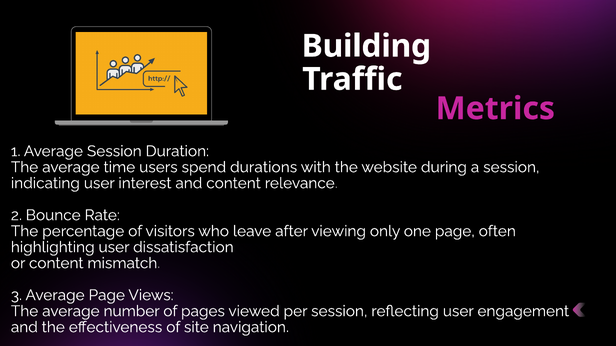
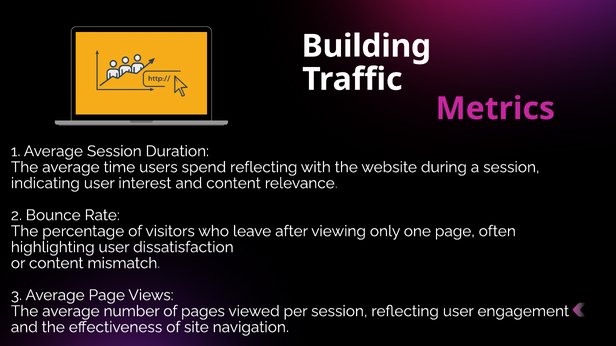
spend durations: durations -> reflecting
